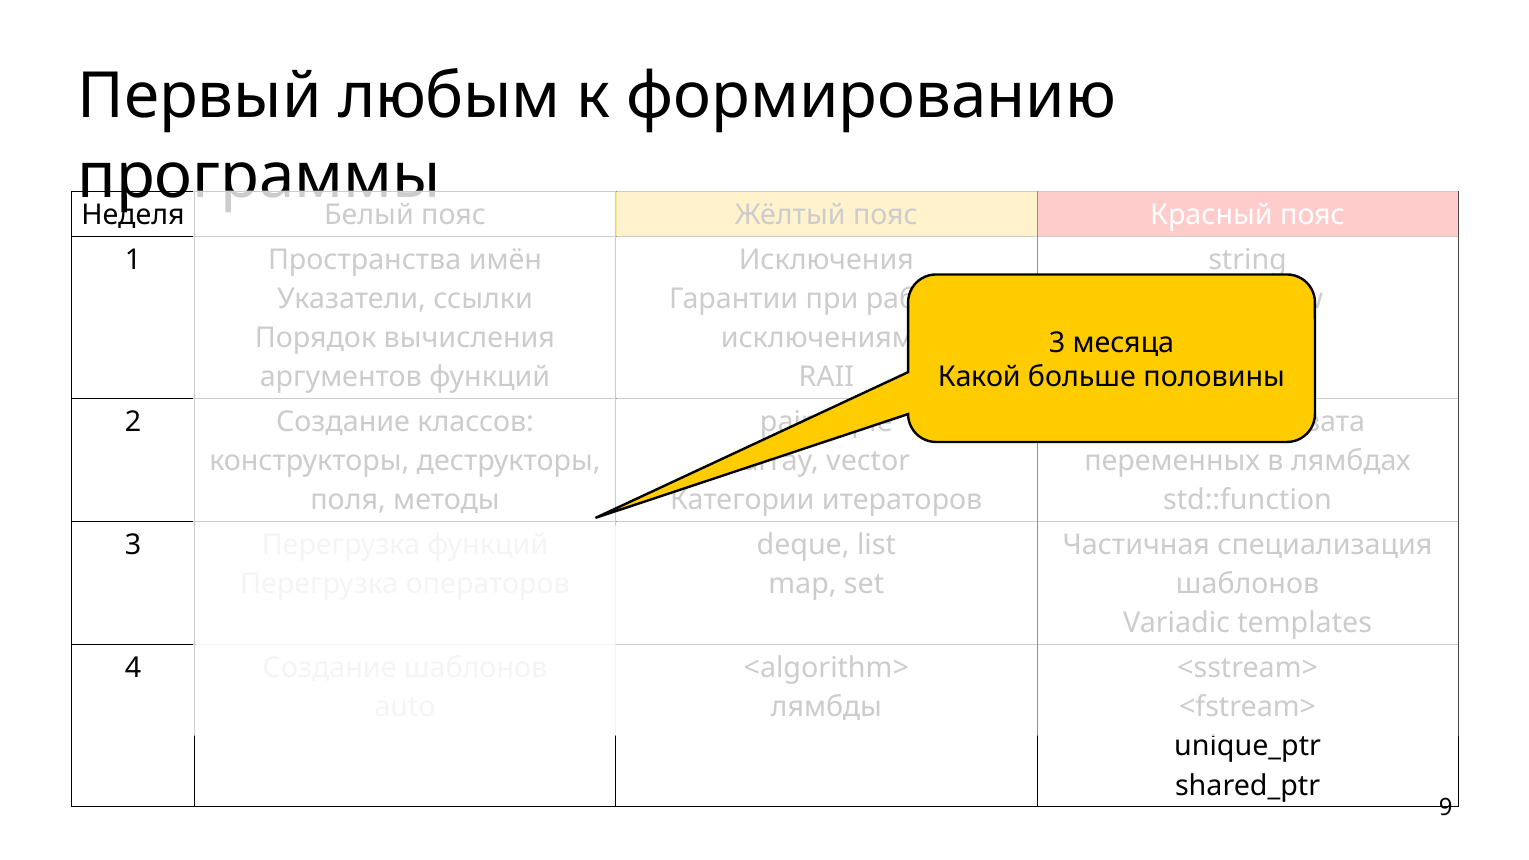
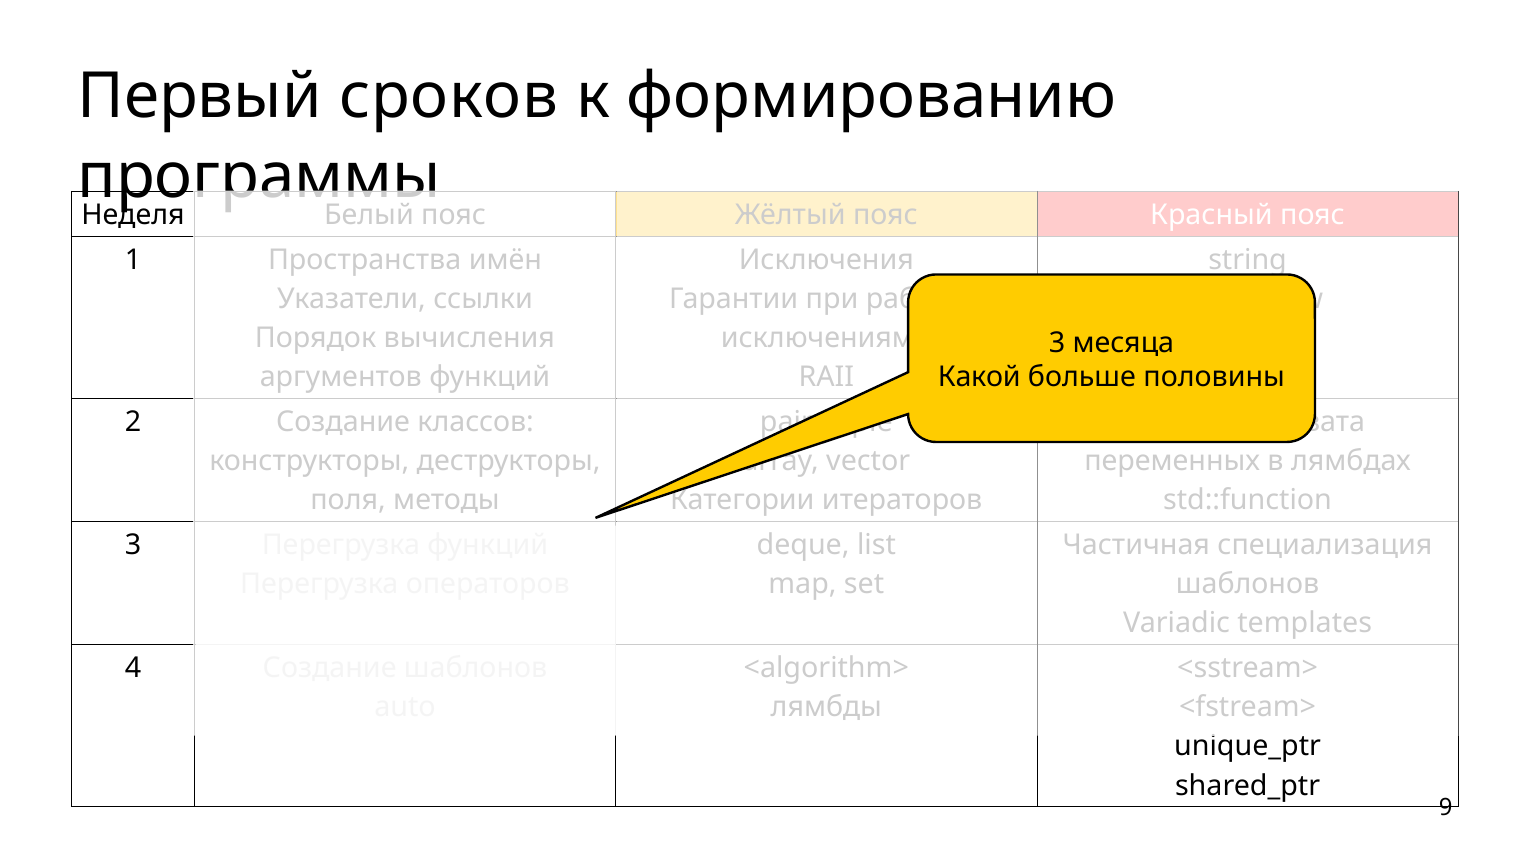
любым: любым -> сроков
